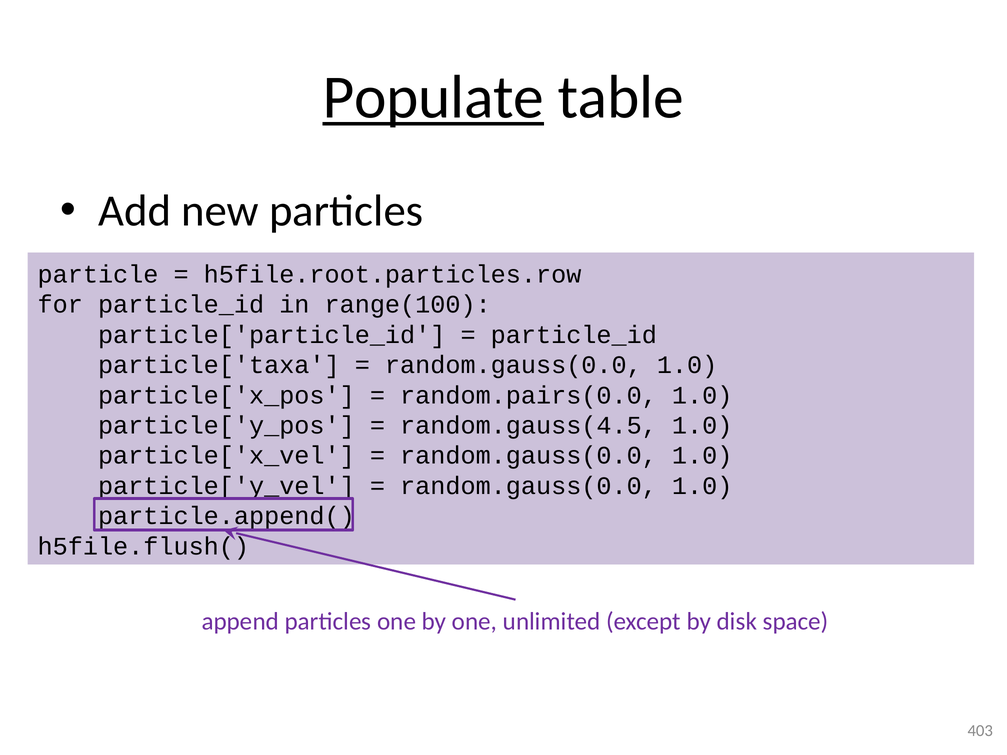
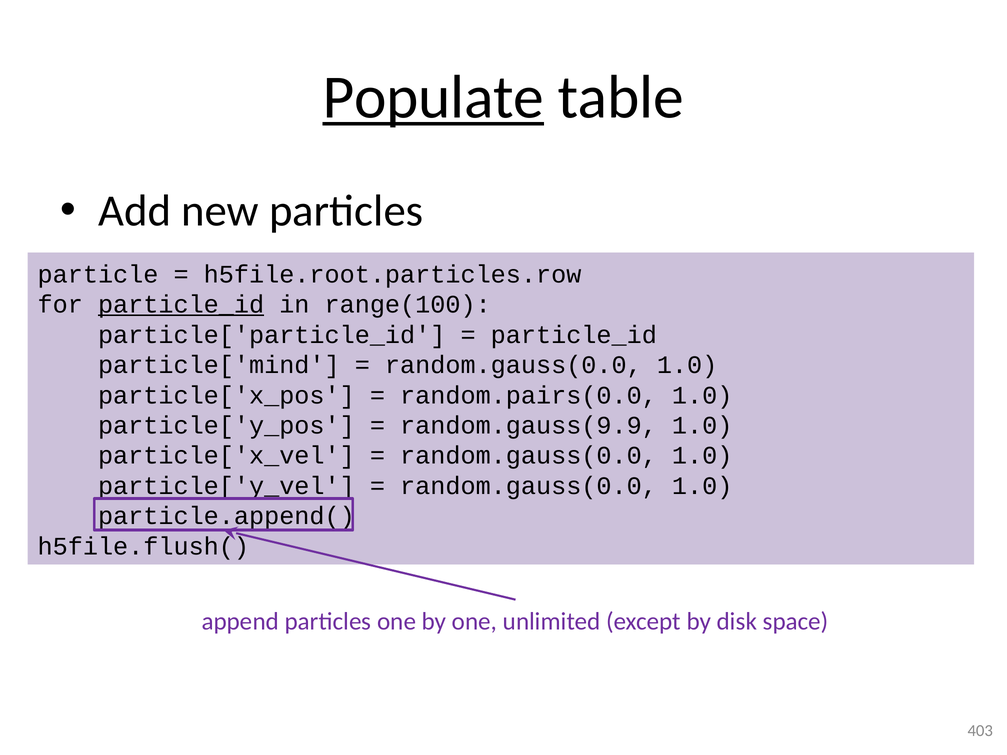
particle_id at (181, 305) underline: none -> present
particle['taxa: particle['taxa -> particle['mind
random.gauss(4.5: random.gauss(4.5 -> random.gauss(9.9
